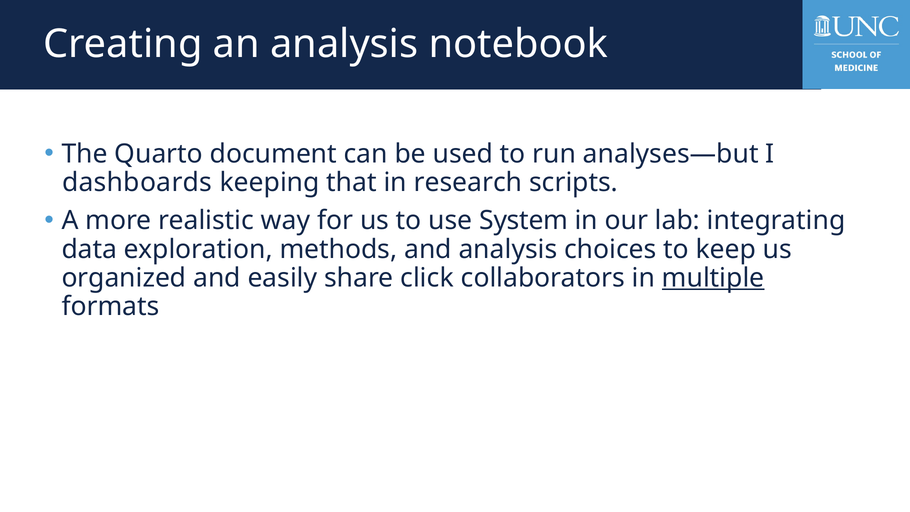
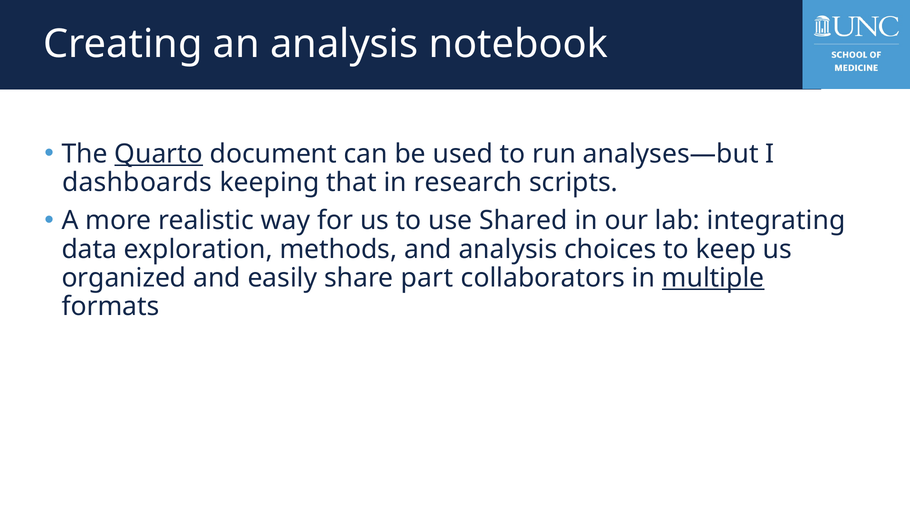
Quarto underline: none -> present
System: System -> Shared
click: click -> part
